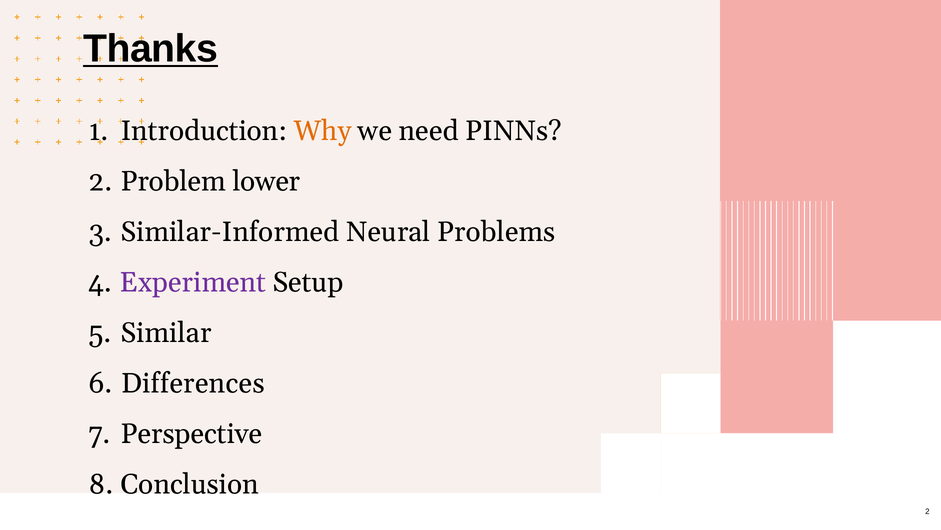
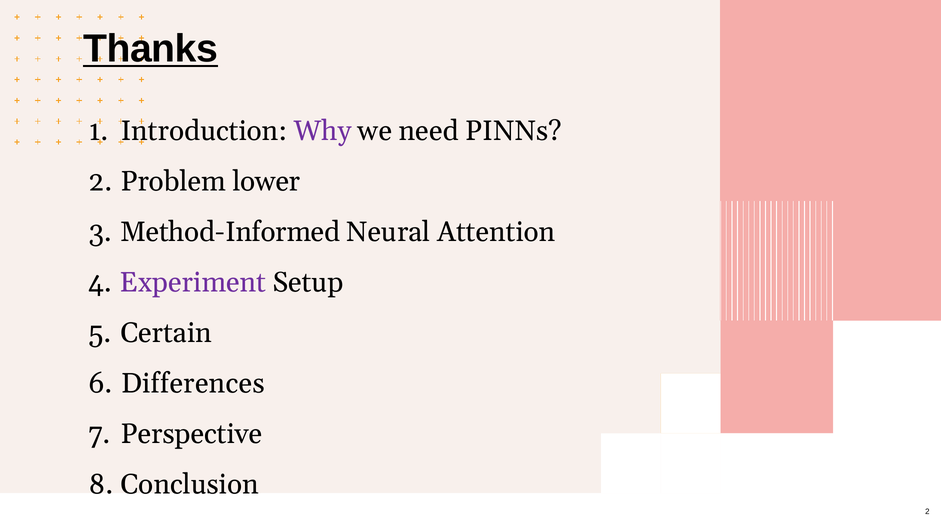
Why colour: orange -> purple
Similar-Informed: Similar-Informed -> Method-Informed
Problems: Problems -> Attention
Similar: Similar -> Certain
